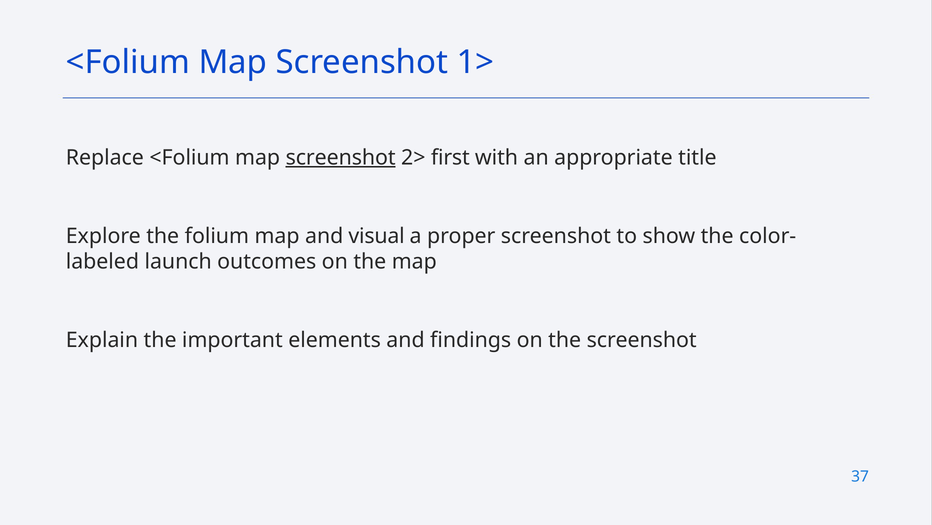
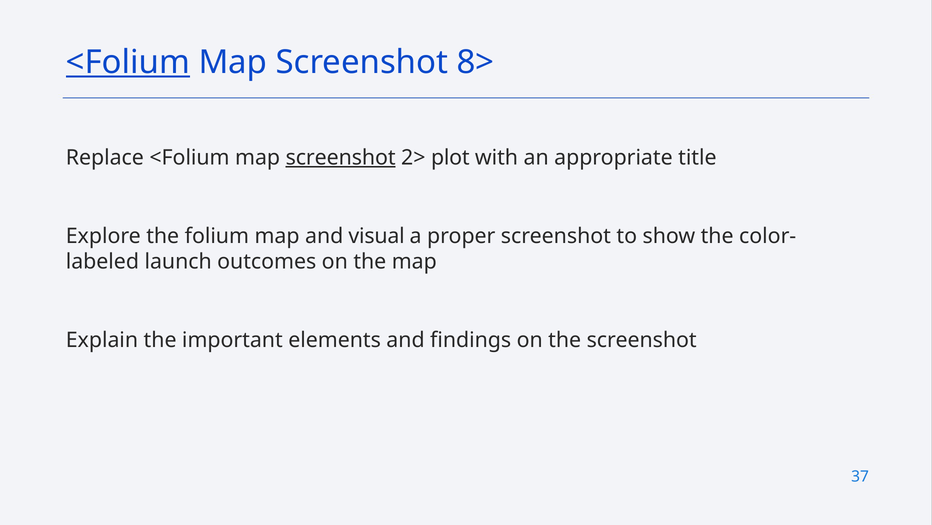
<Folium at (128, 62) underline: none -> present
1>: 1> -> 8>
first: first -> plot
